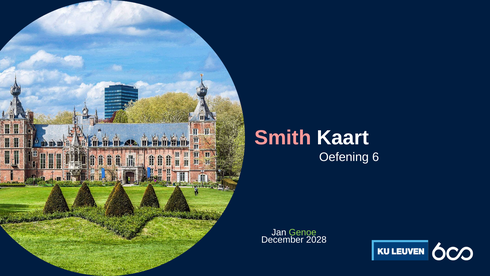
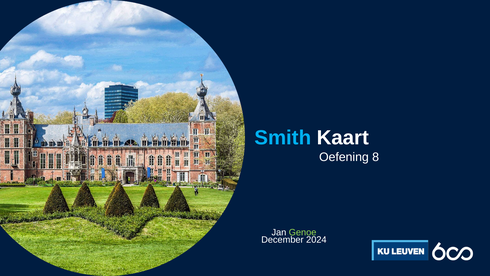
Smith colour: pink -> light blue
6: 6 -> 8
2028: 2028 -> 2024
